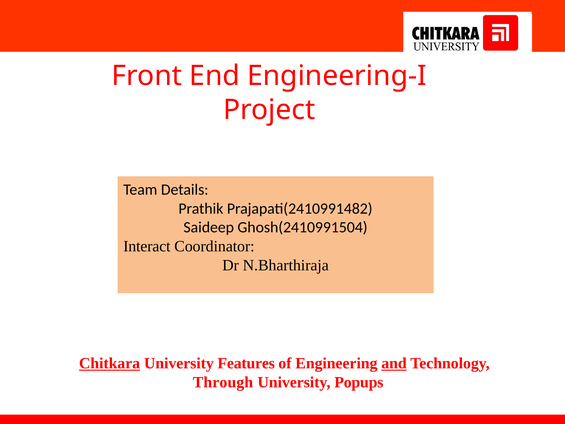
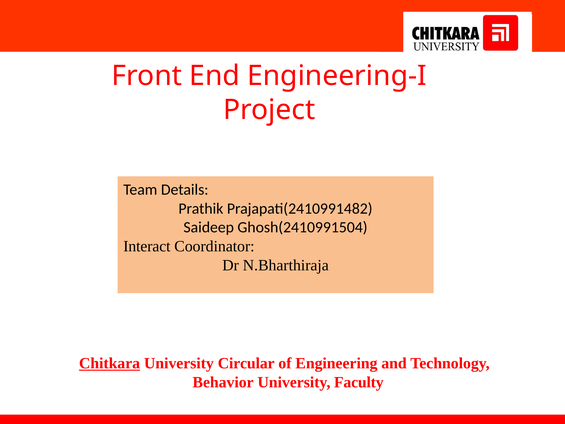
Features: Features -> Circular
and underline: present -> none
Through: Through -> Behavior
Popups: Popups -> Faculty
